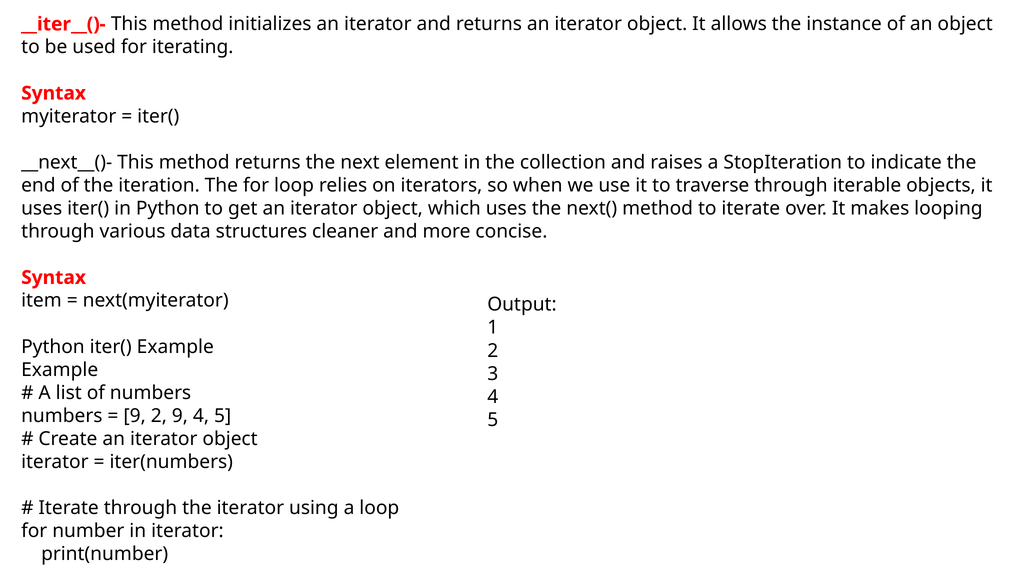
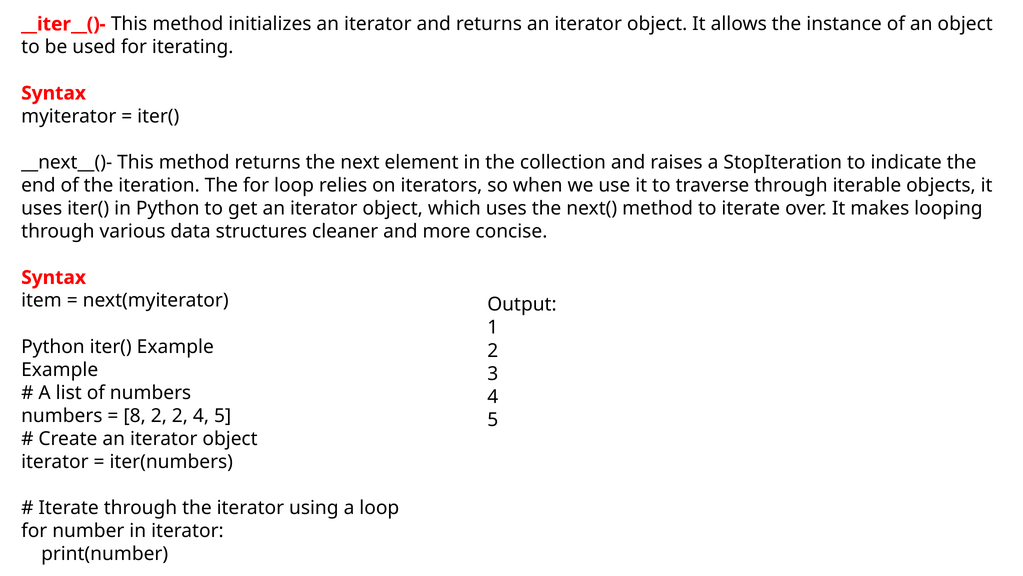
9 at (135, 415): 9 -> 8
2 9: 9 -> 2
